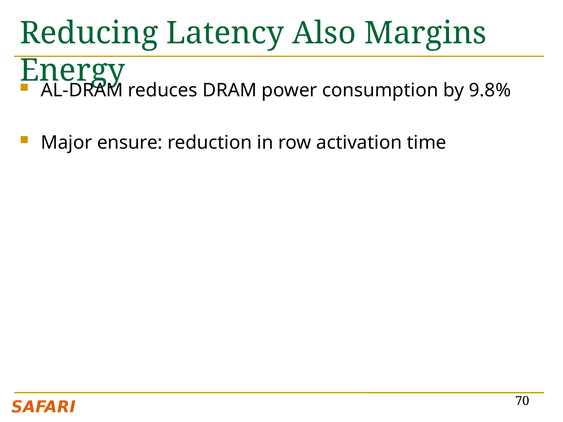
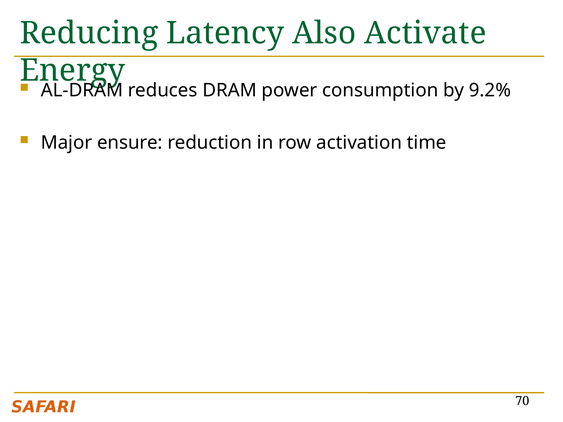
Margins: Margins -> Activate
9.8%: 9.8% -> 9.2%
